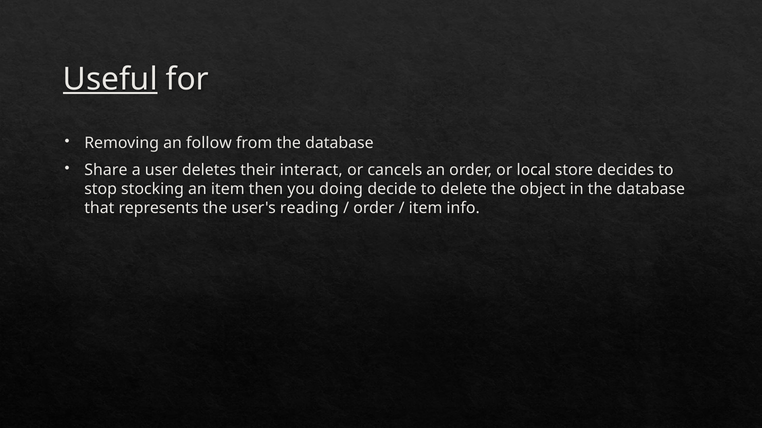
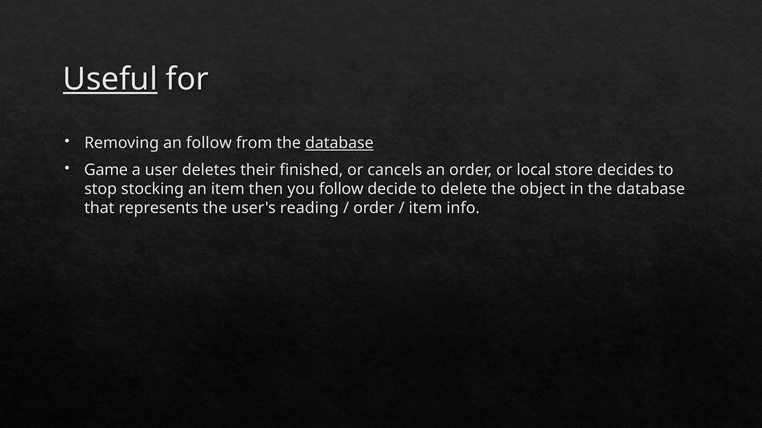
database at (339, 143) underline: none -> present
Share: Share -> Game
interact: interact -> finished
you doing: doing -> follow
